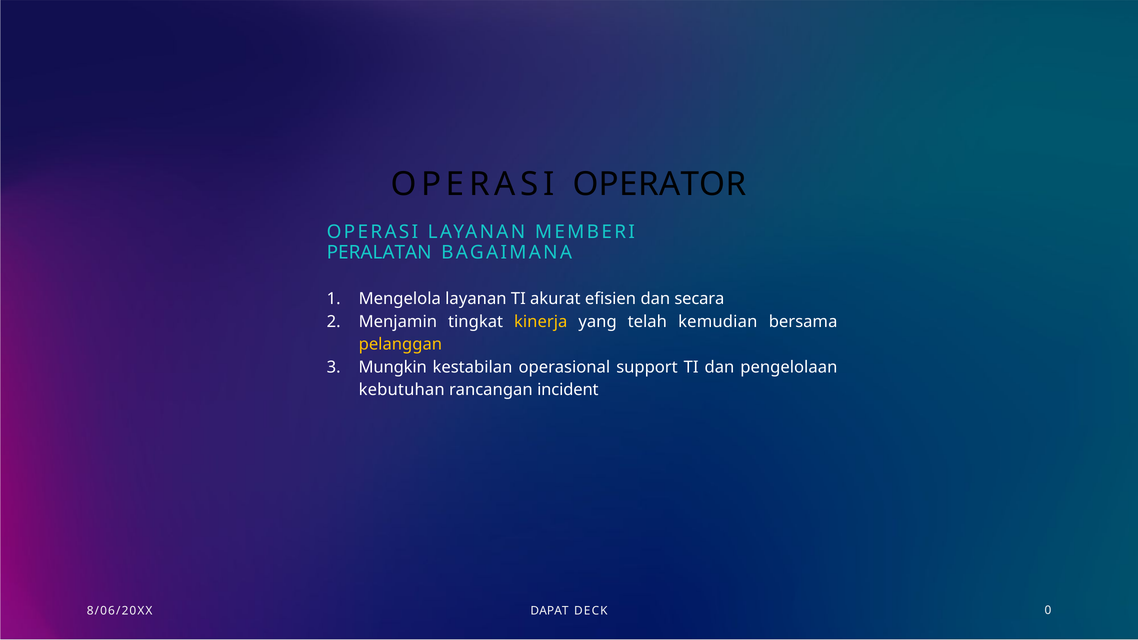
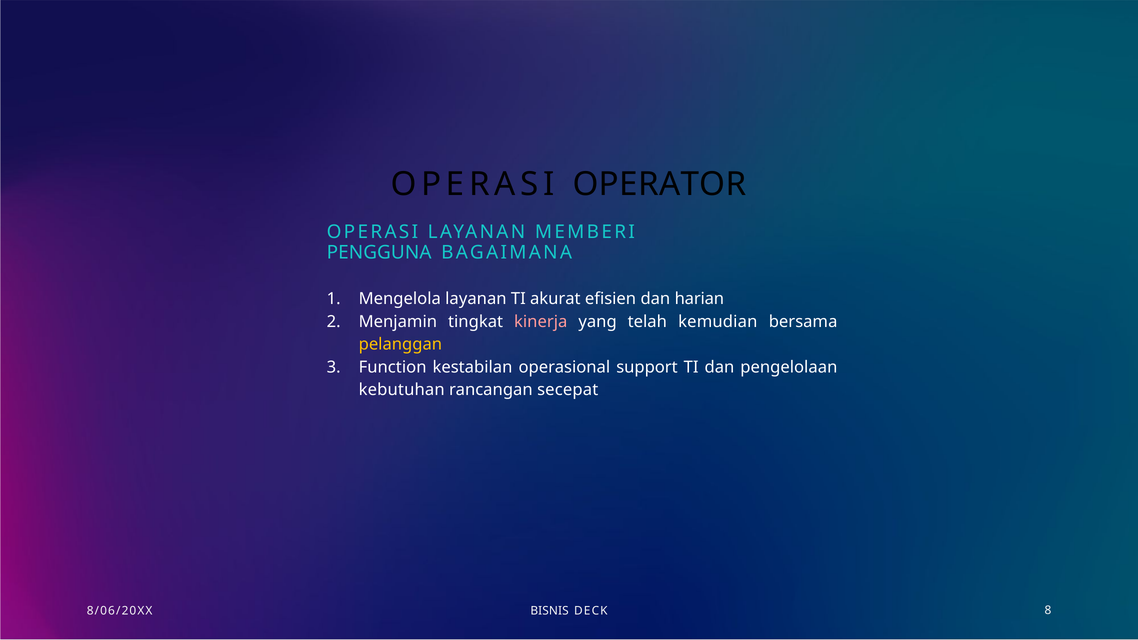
PERALATAN: PERALATAN -> PENGGUNA
secara: secara -> harian
kinerja colour: yellow -> pink
Mungkin: Mungkin -> Function
incident: incident -> secepat
DAPAT: DAPAT -> BISNIS
0: 0 -> 8
